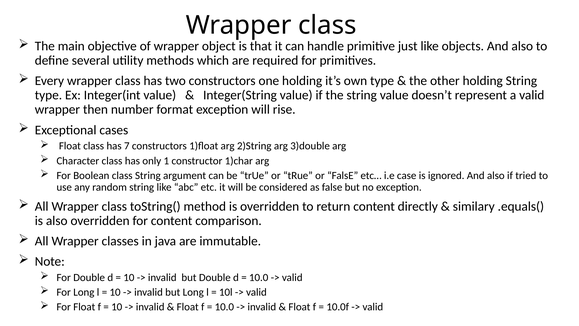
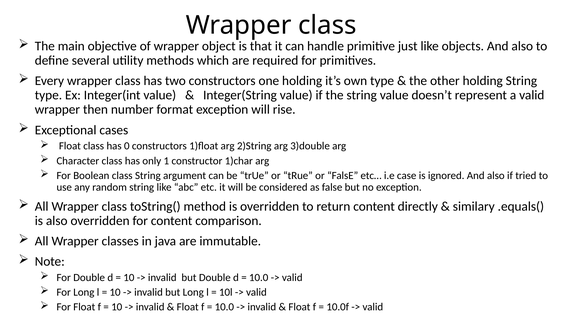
7: 7 -> 0
